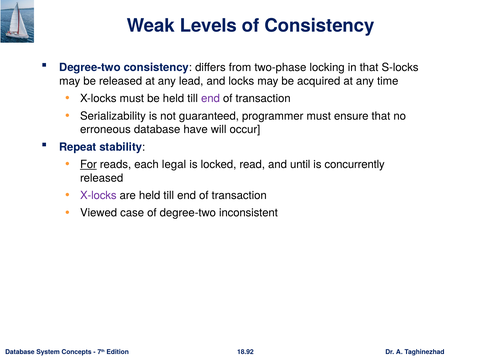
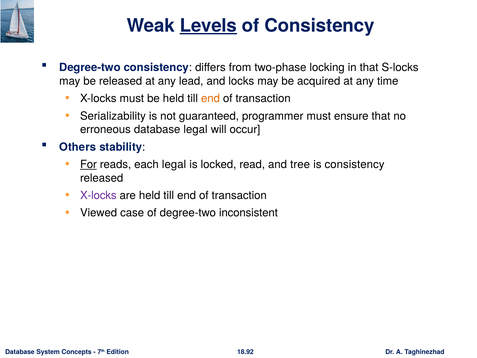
Levels underline: none -> present
end at (210, 98) colour: purple -> orange
database have: have -> legal
Repeat: Repeat -> Others
until: until -> tree
is concurrently: concurrently -> consistency
